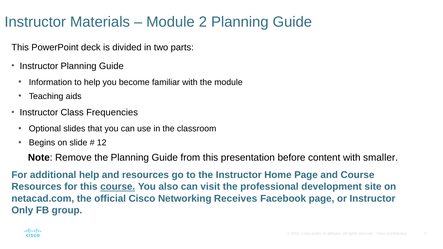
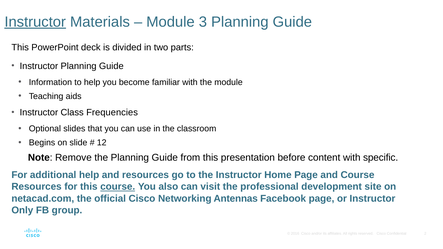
Instructor at (35, 22) underline: none -> present
Module 2: 2 -> 3
smaller: smaller -> specific
Receives: Receives -> Antennas
